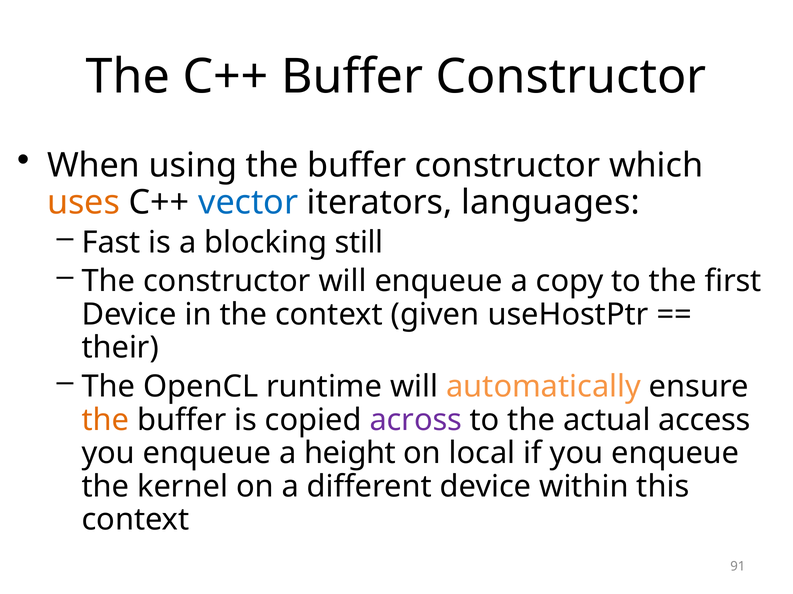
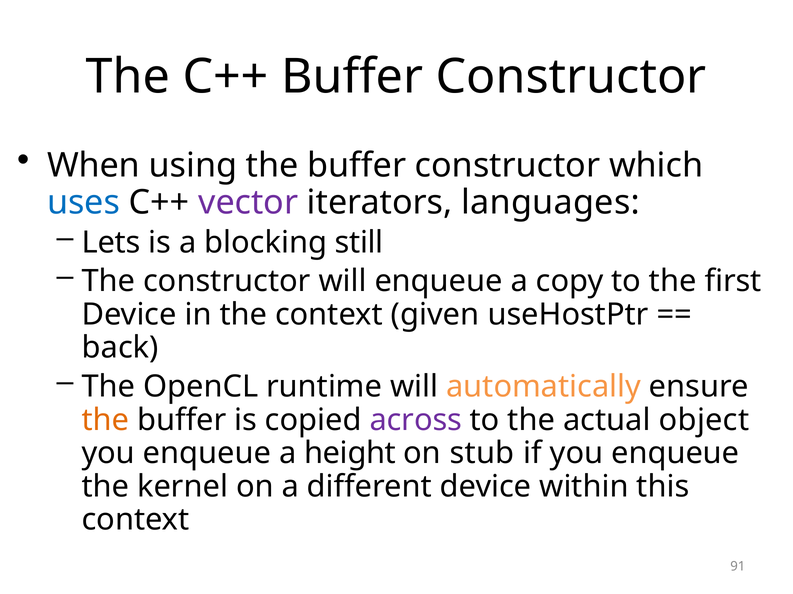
uses colour: orange -> blue
vector colour: blue -> purple
Fast: Fast -> Lets
their: their -> back
access: access -> object
local: local -> stub
